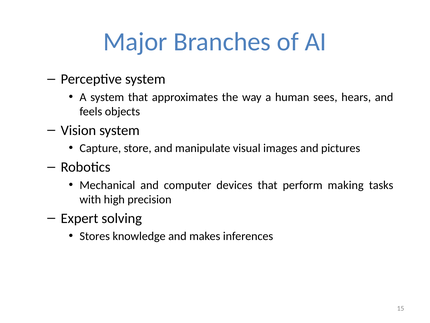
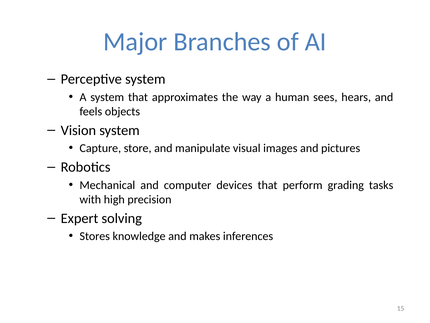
making: making -> grading
